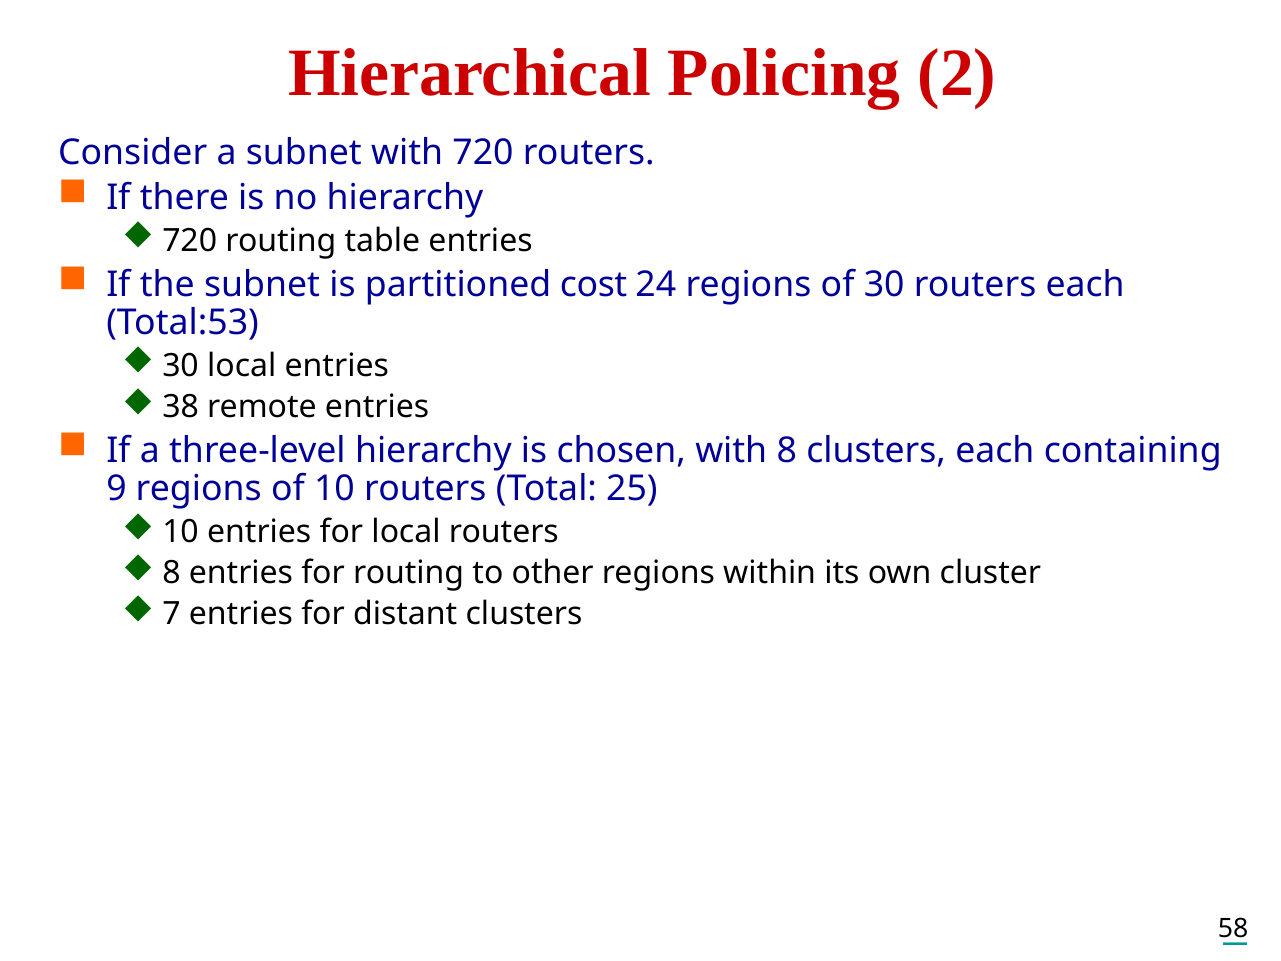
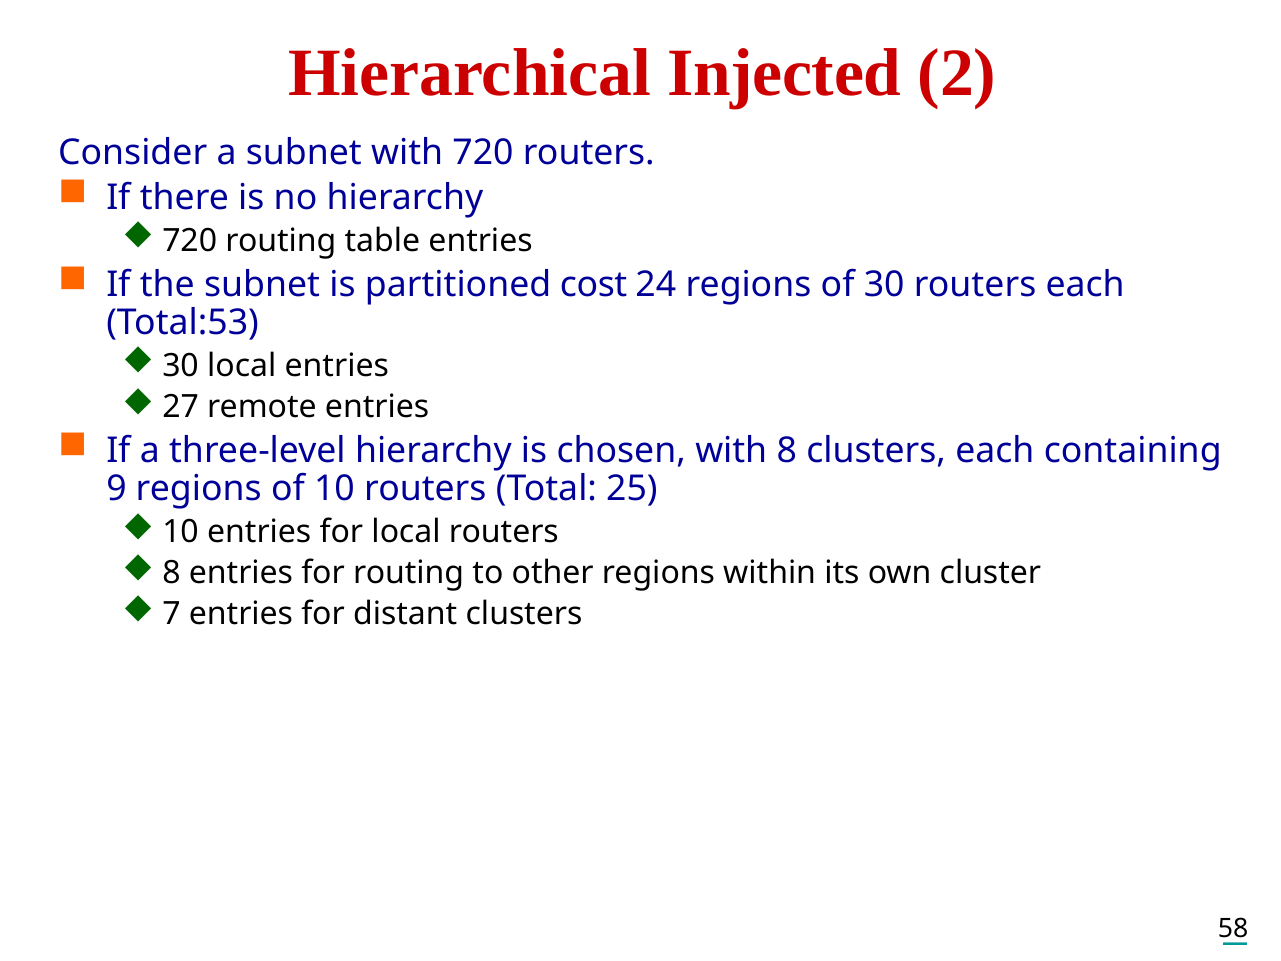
Policing: Policing -> Injected
38: 38 -> 27
